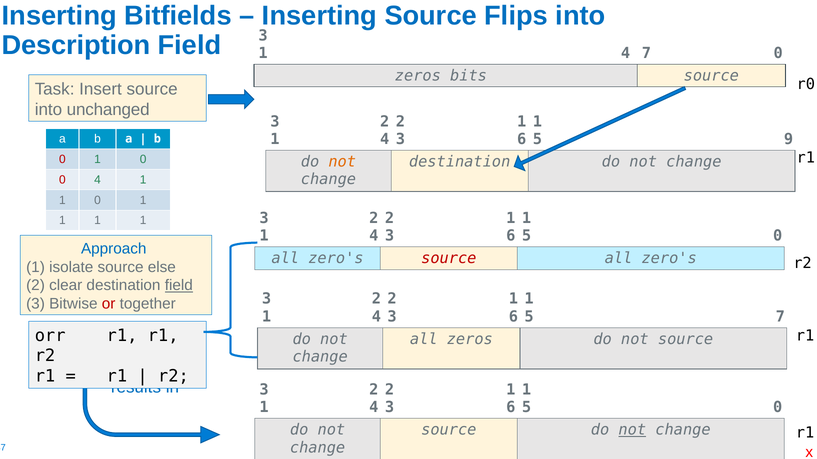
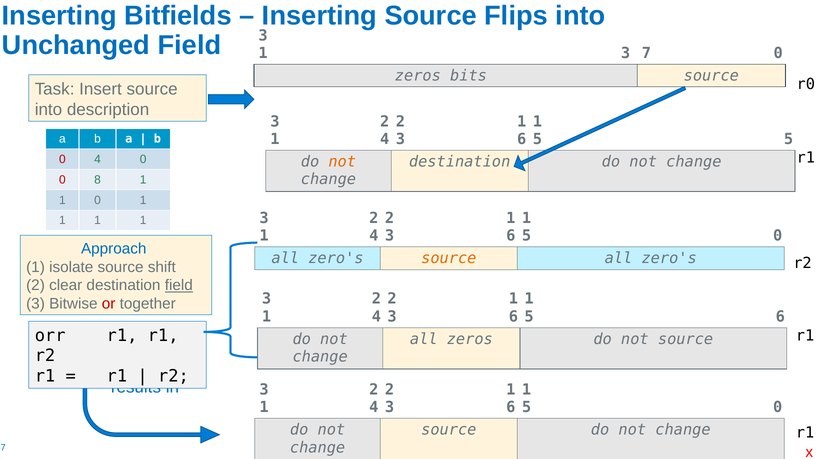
Description: Description -> Unchanged
1 4: 4 -> 3
unchanged: unchanged -> description
9 at (789, 139): 9 -> 5
1 at (98, 159): 1 -> 4
0 4: 4 -> 8
source at (449, 258) colour: red -> orange
else: else -> shift
5 7: 7 -> 6
not at (632, 430) underline: present -> none
